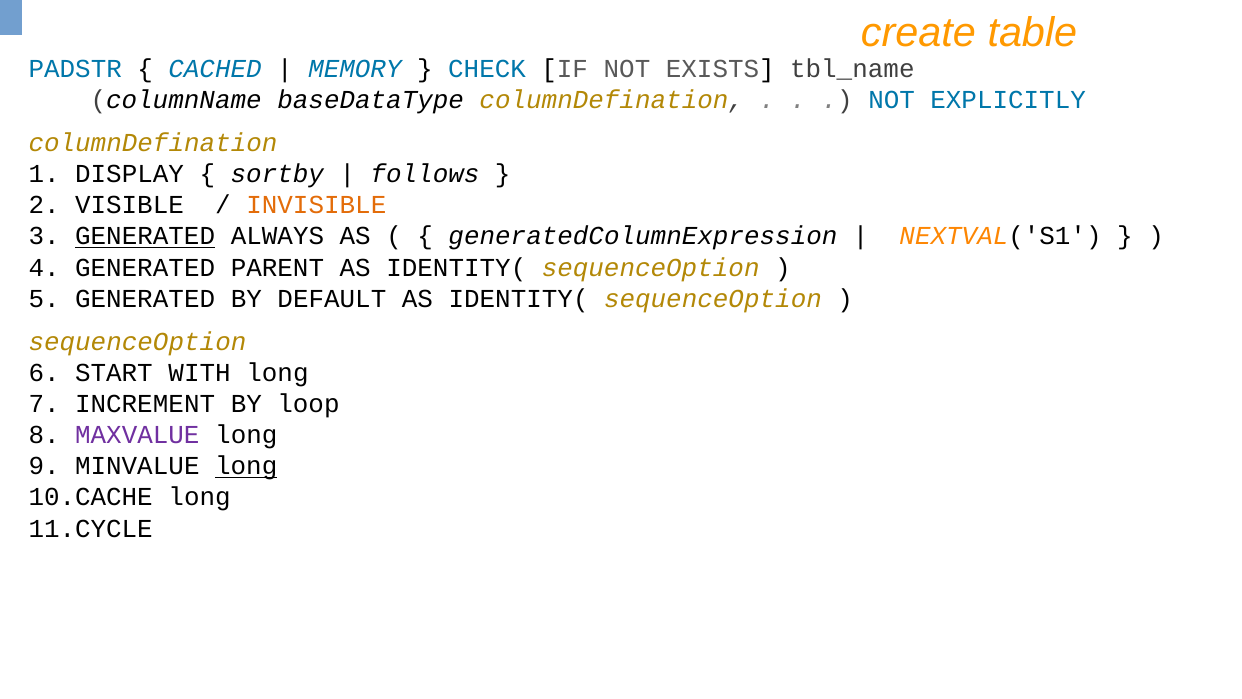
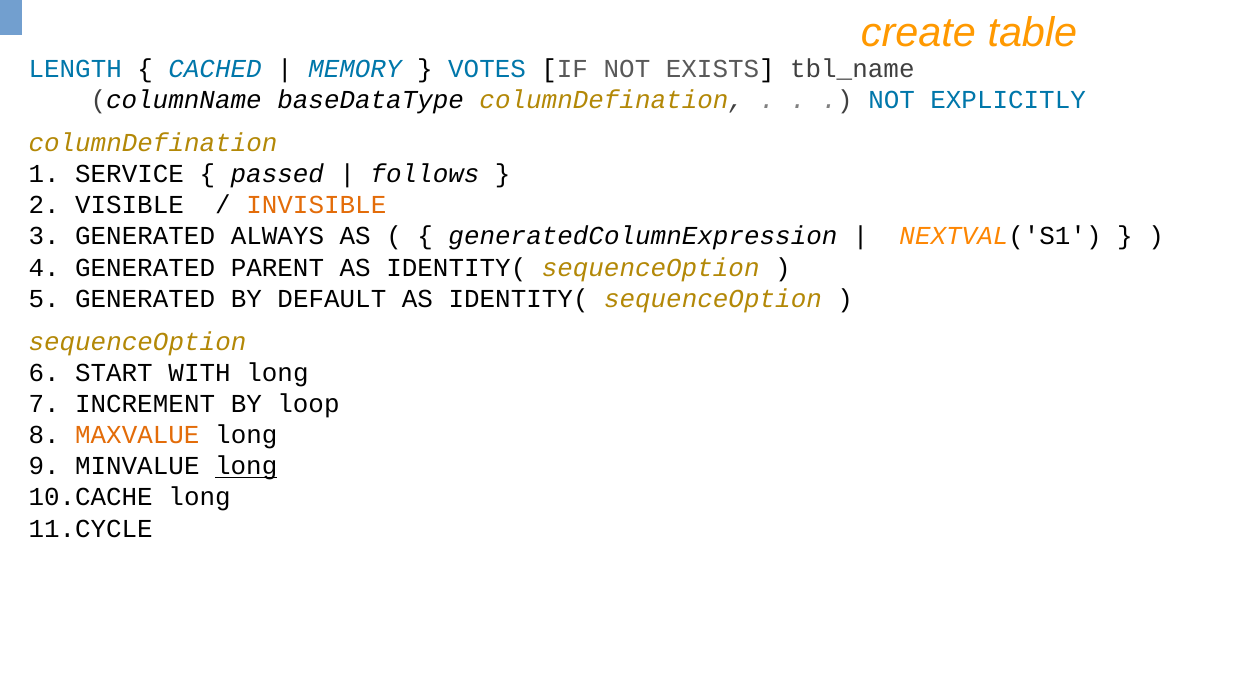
PADSTR: PADSTR -> LENGTH
CHECK: CHECK -> VOTES
DISPLAY: DISPLAY -> SERVICE
sortby: sortby -> passed
GENERATED at (145, 236) underline: present -> none
MAXVALUE colour: purple -> orange
